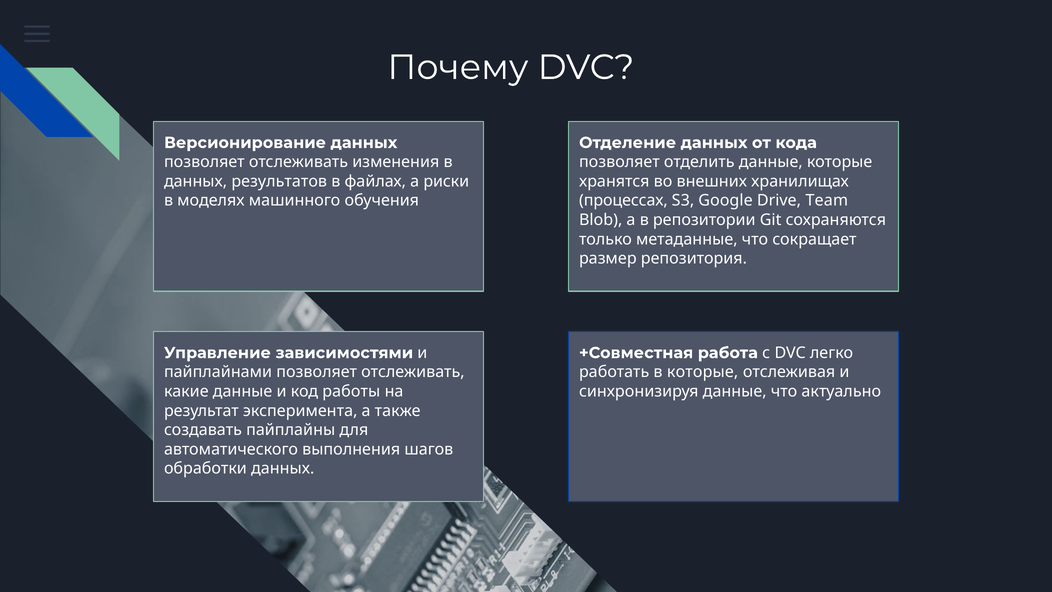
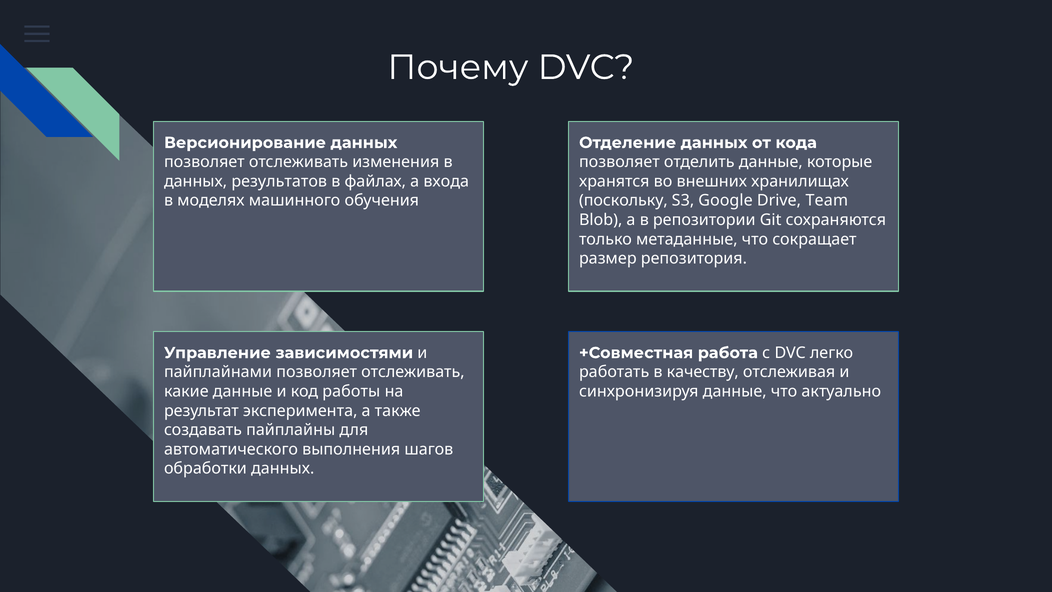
риски: риски -> входа
процессах: процессах -> поскольку
в которые: которые -> качеству
